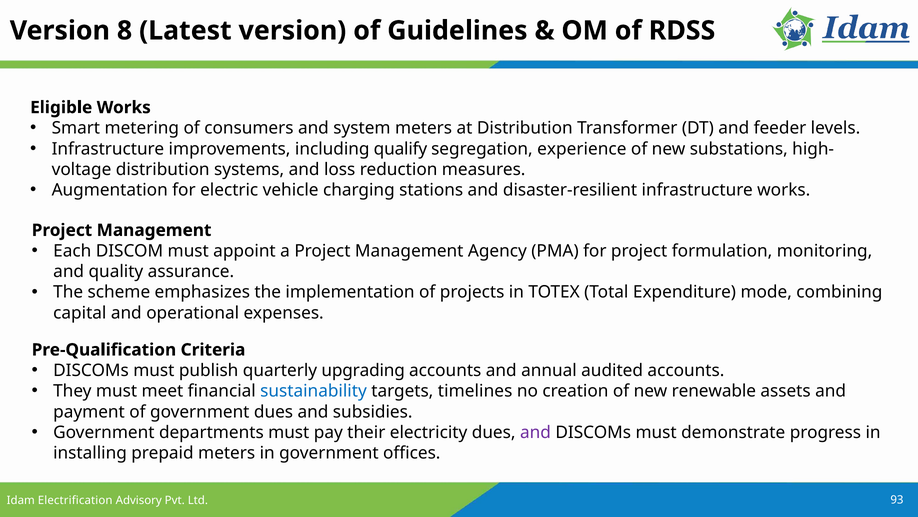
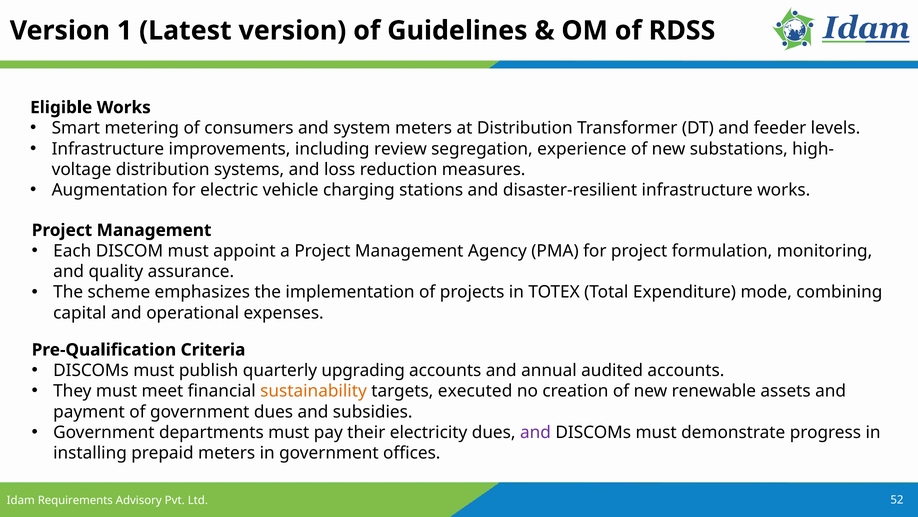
8: 8 -> 1
qualify: qualify -> review
sustainability colour: blue -> orange
timelines: timelines -> executed
Electrification: Electrification -> Requirements
93: 93 -> 52
